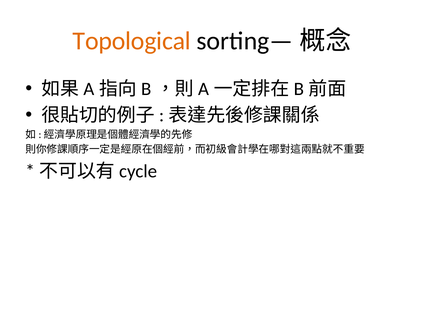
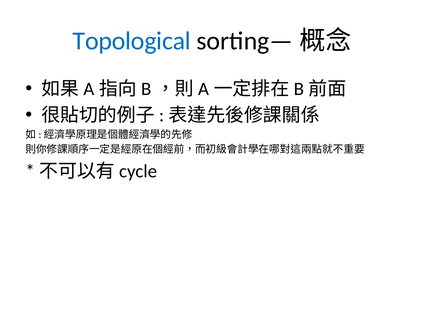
Topological colour: orange -> blue
